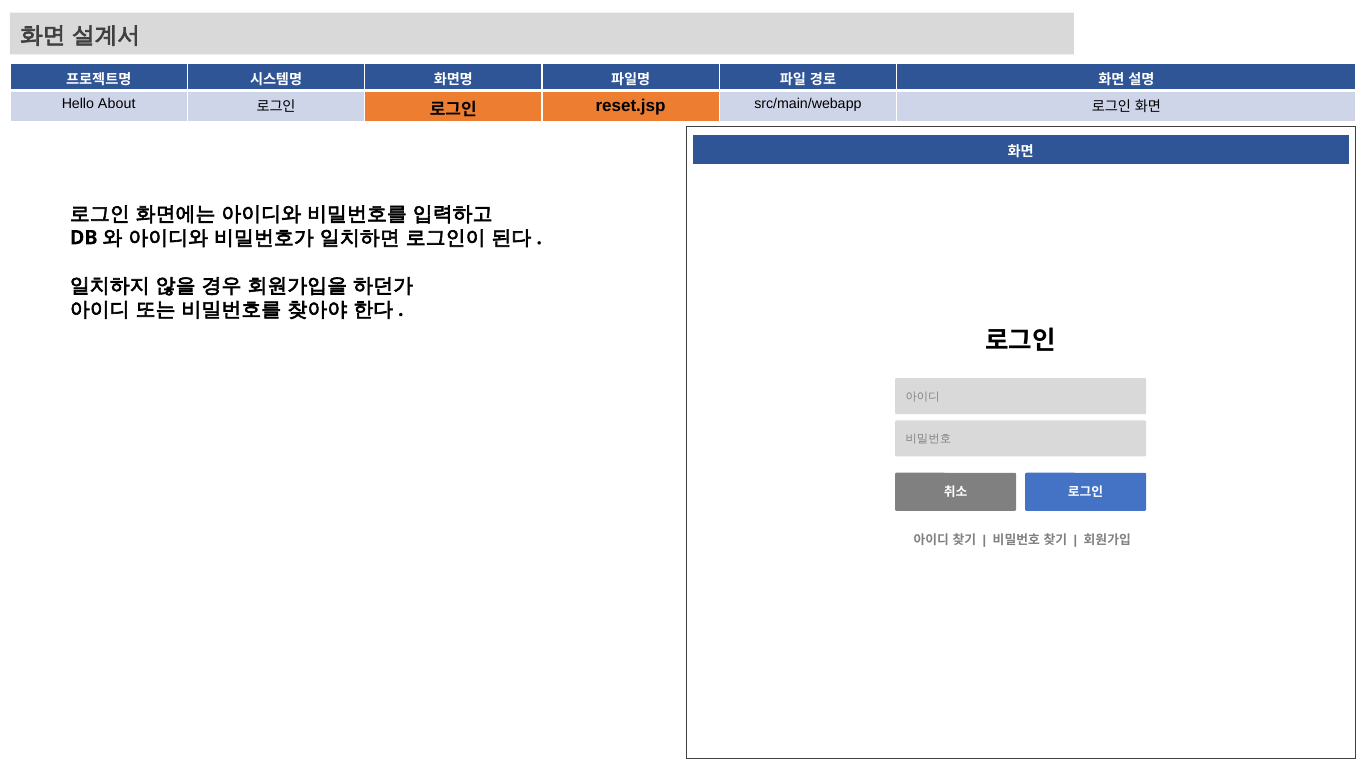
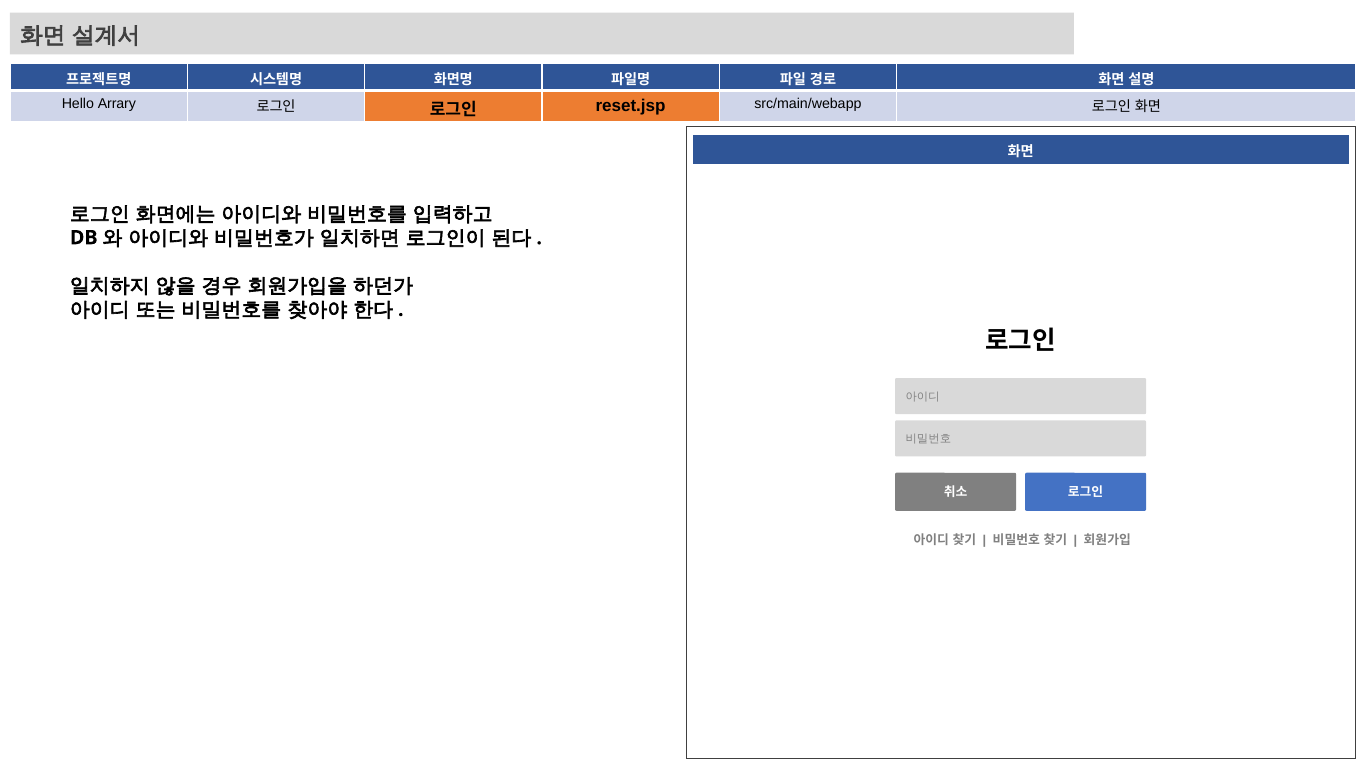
About: About -> Arrary
